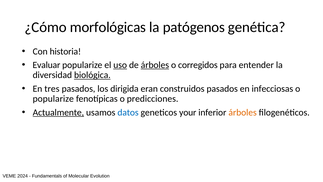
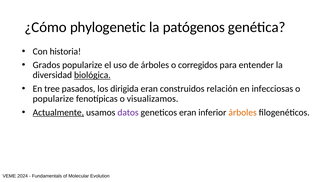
morfológicas: morfológicas -> phylogenetic
Evaluar: Evaluar -> Grados
uso underline: present -> none
árboles at (155, 65) underline: present -> none
tres: tres -> tree
construidos pasados: pasados -> relación
predicciones: predicciones -> visualizamos
datos colour: blue -> purple
geneticos your: your -> eran
